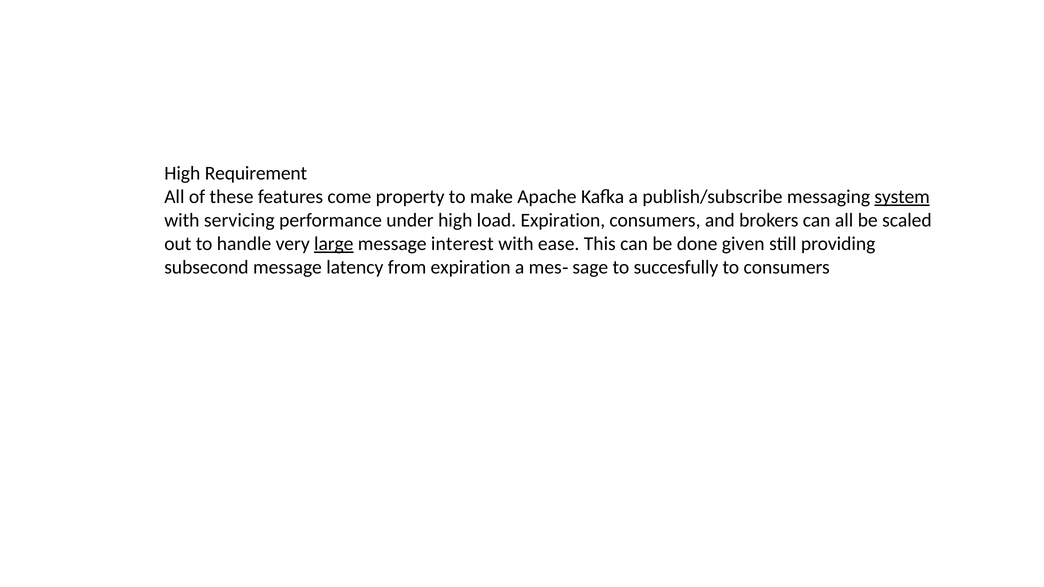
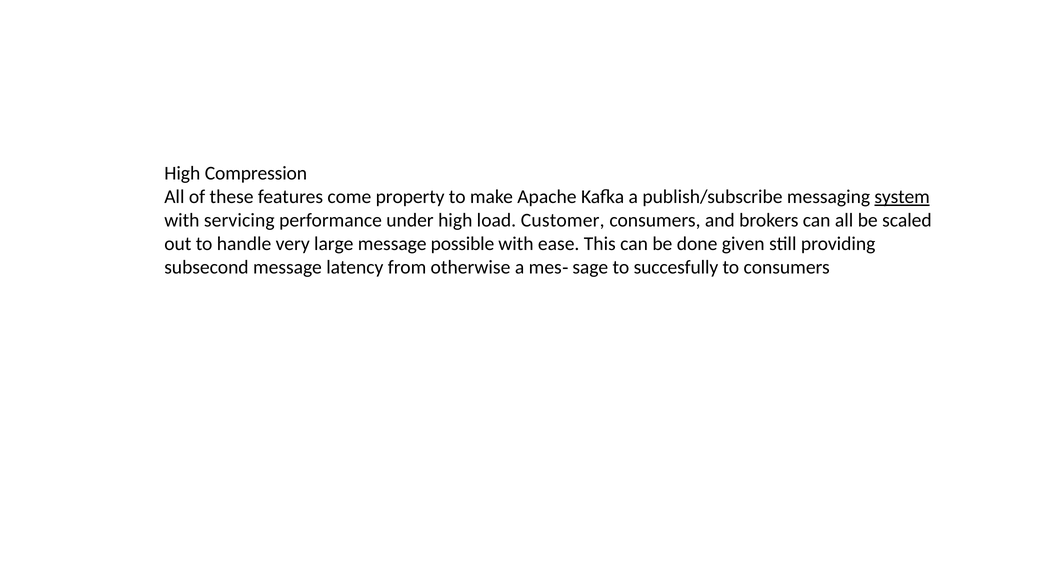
Requirement: Requirement -> Compression
load Expiration: Expiration -> Customer
large underline: present -> none
interest: interest -> possible
from expiration: expiration -> otherwise
